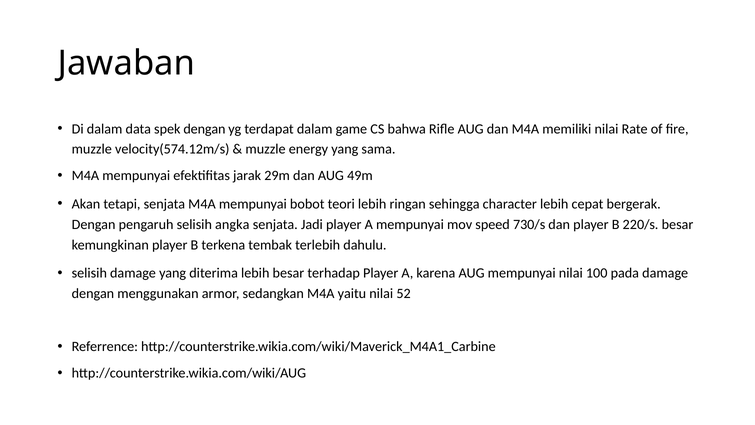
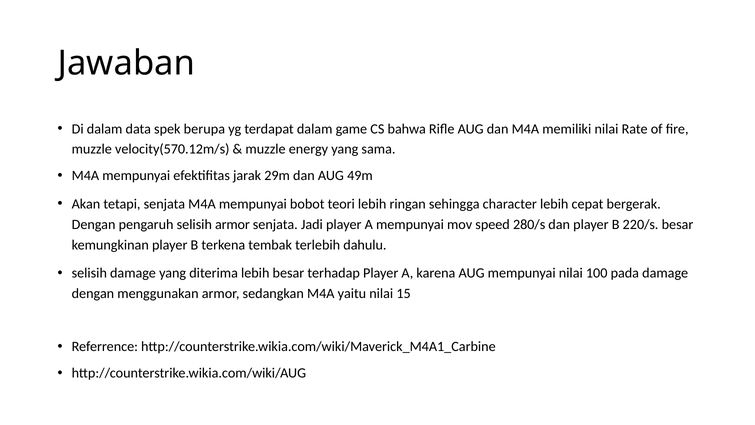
spek dengan: dengan -> berupa
velocity(574.12m/s: velocity(574.12m/s -> velocity(570.12m/s
selisih angka: angka -> armor
730/s: 730/s -> 280/s
52: 52 -> 15
